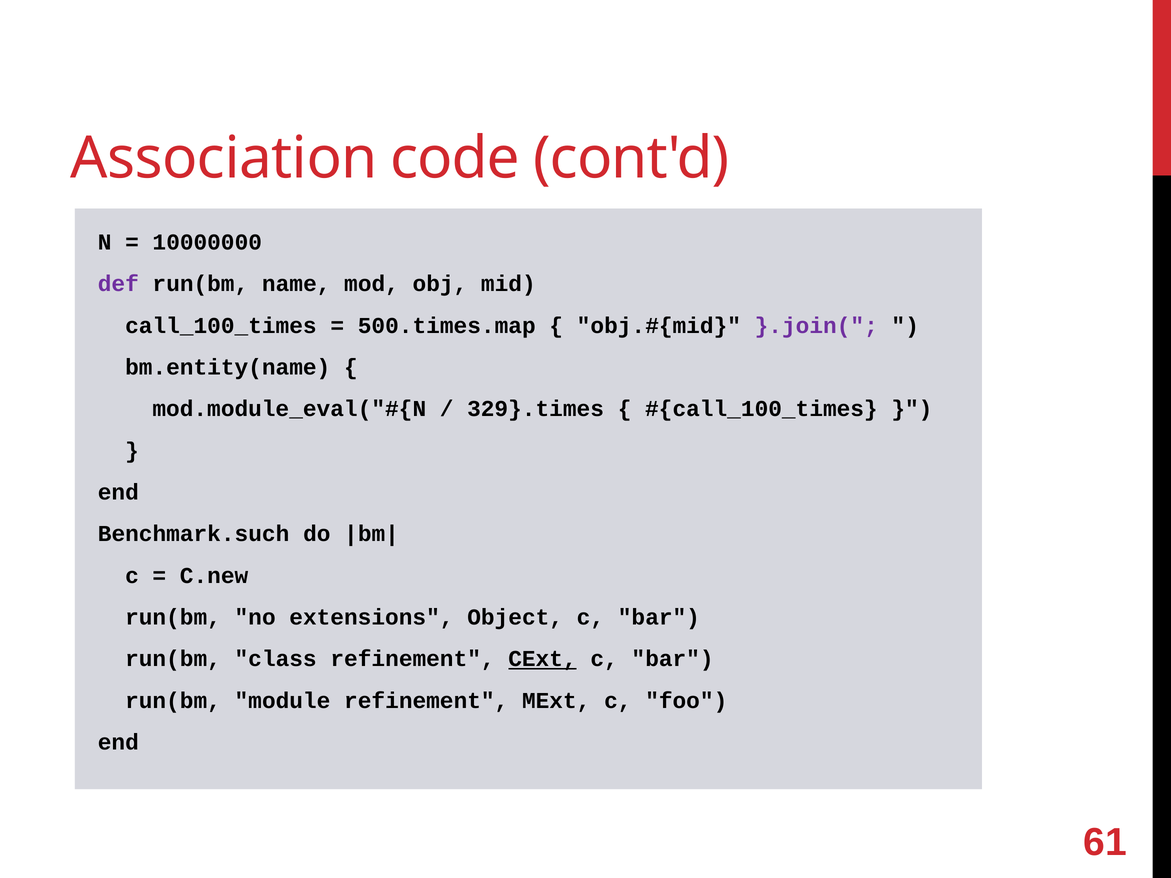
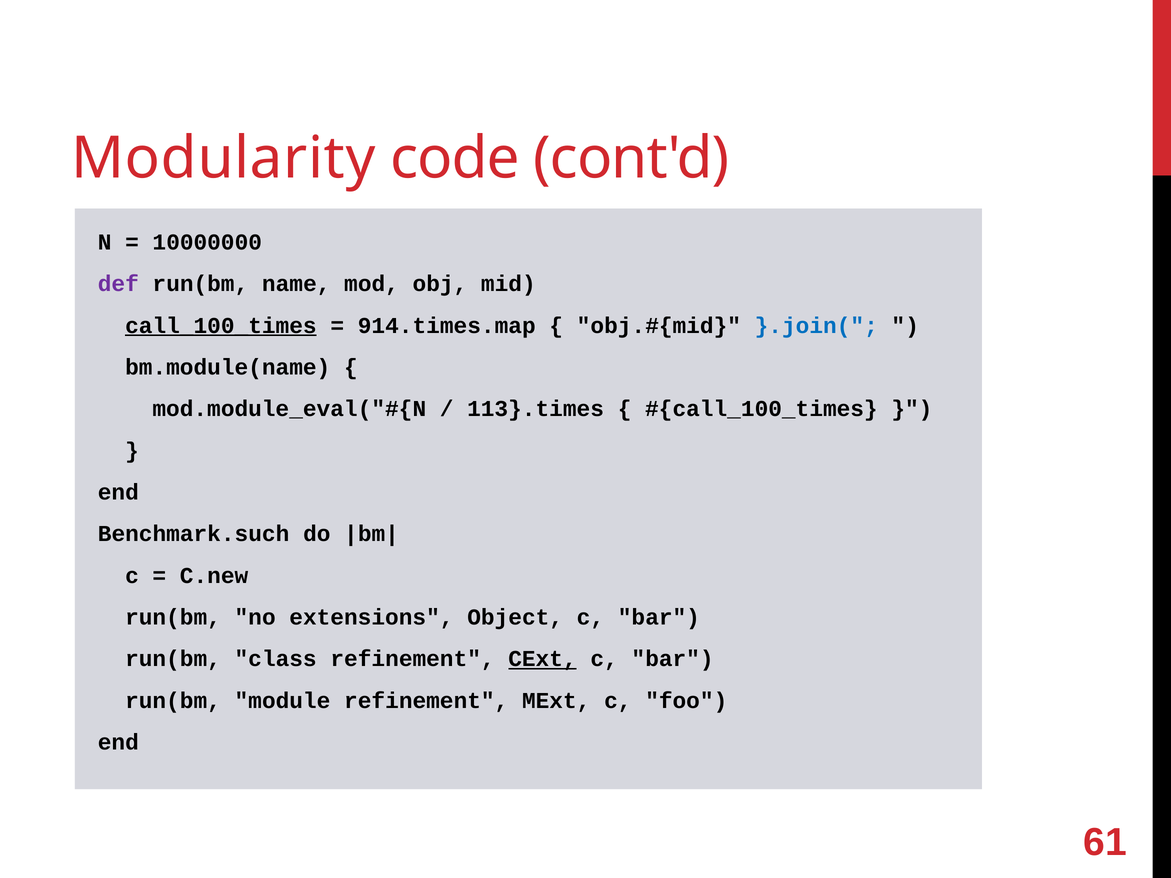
Association: Association -> Modularity
call_100_times underline: none -> present
500.times.map: 500.times.map -> 914.times.map
}.join( colour: purple -> blue
bm.entity(name: bm.entity(name -> bm.module(name
329}.times: 329}.times -> 113}.times
